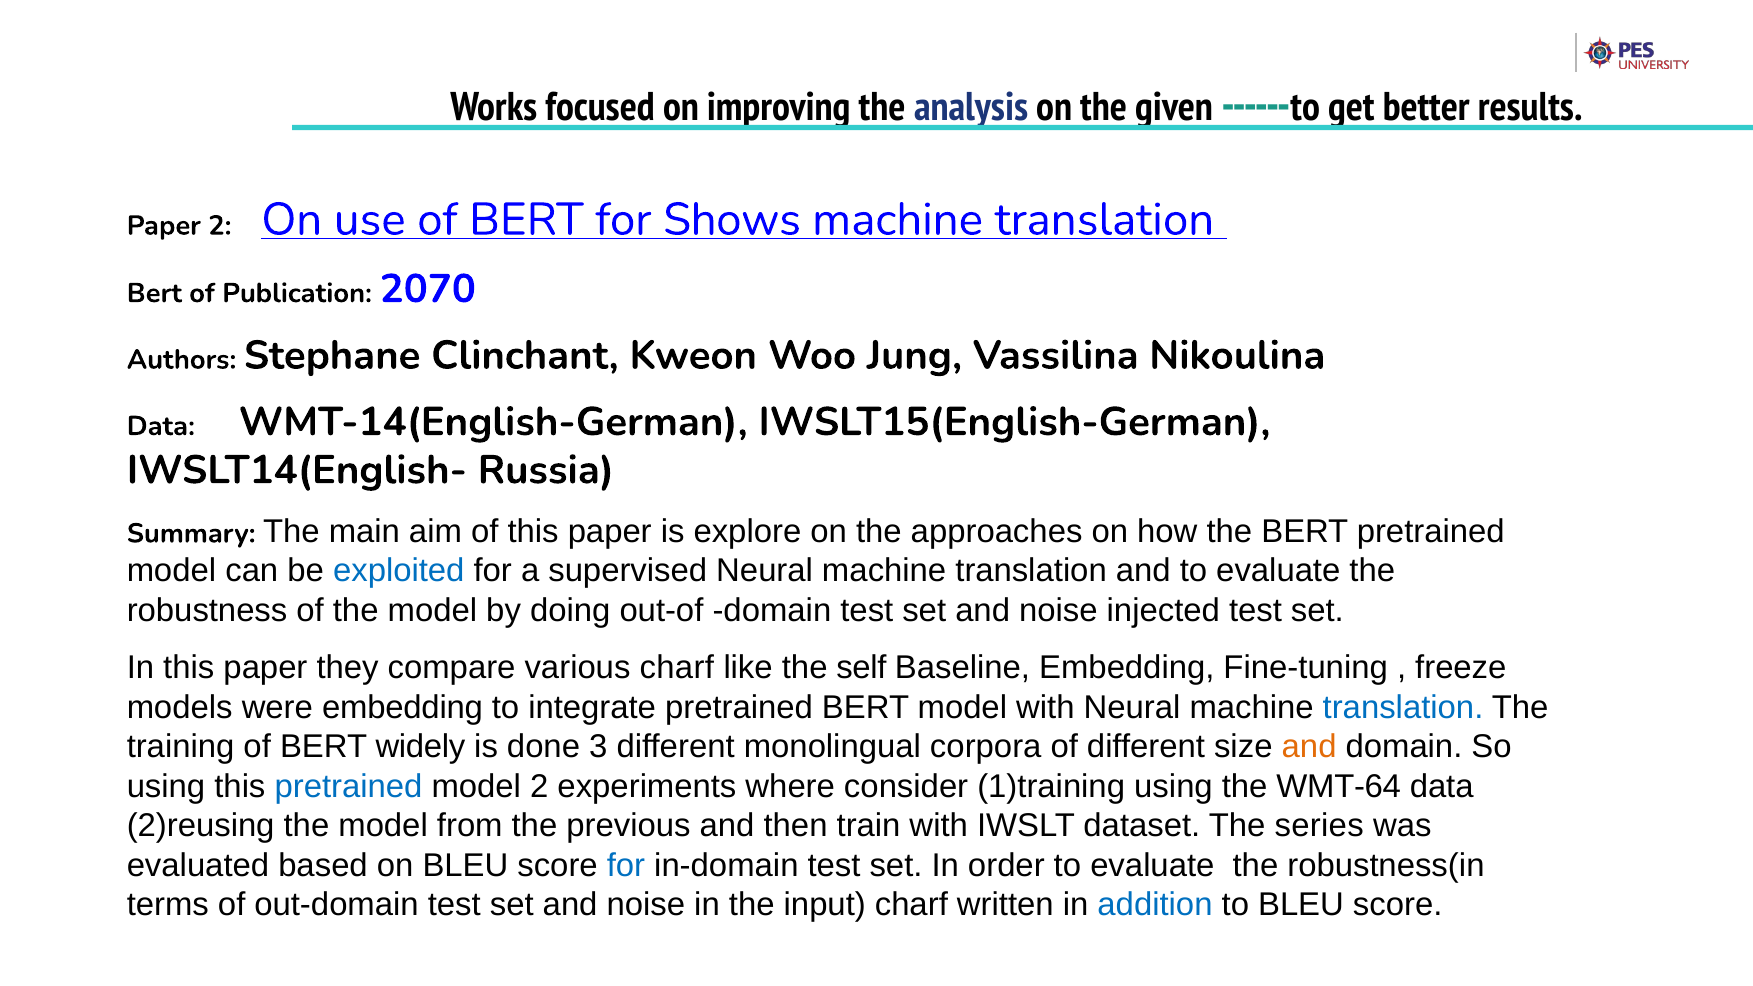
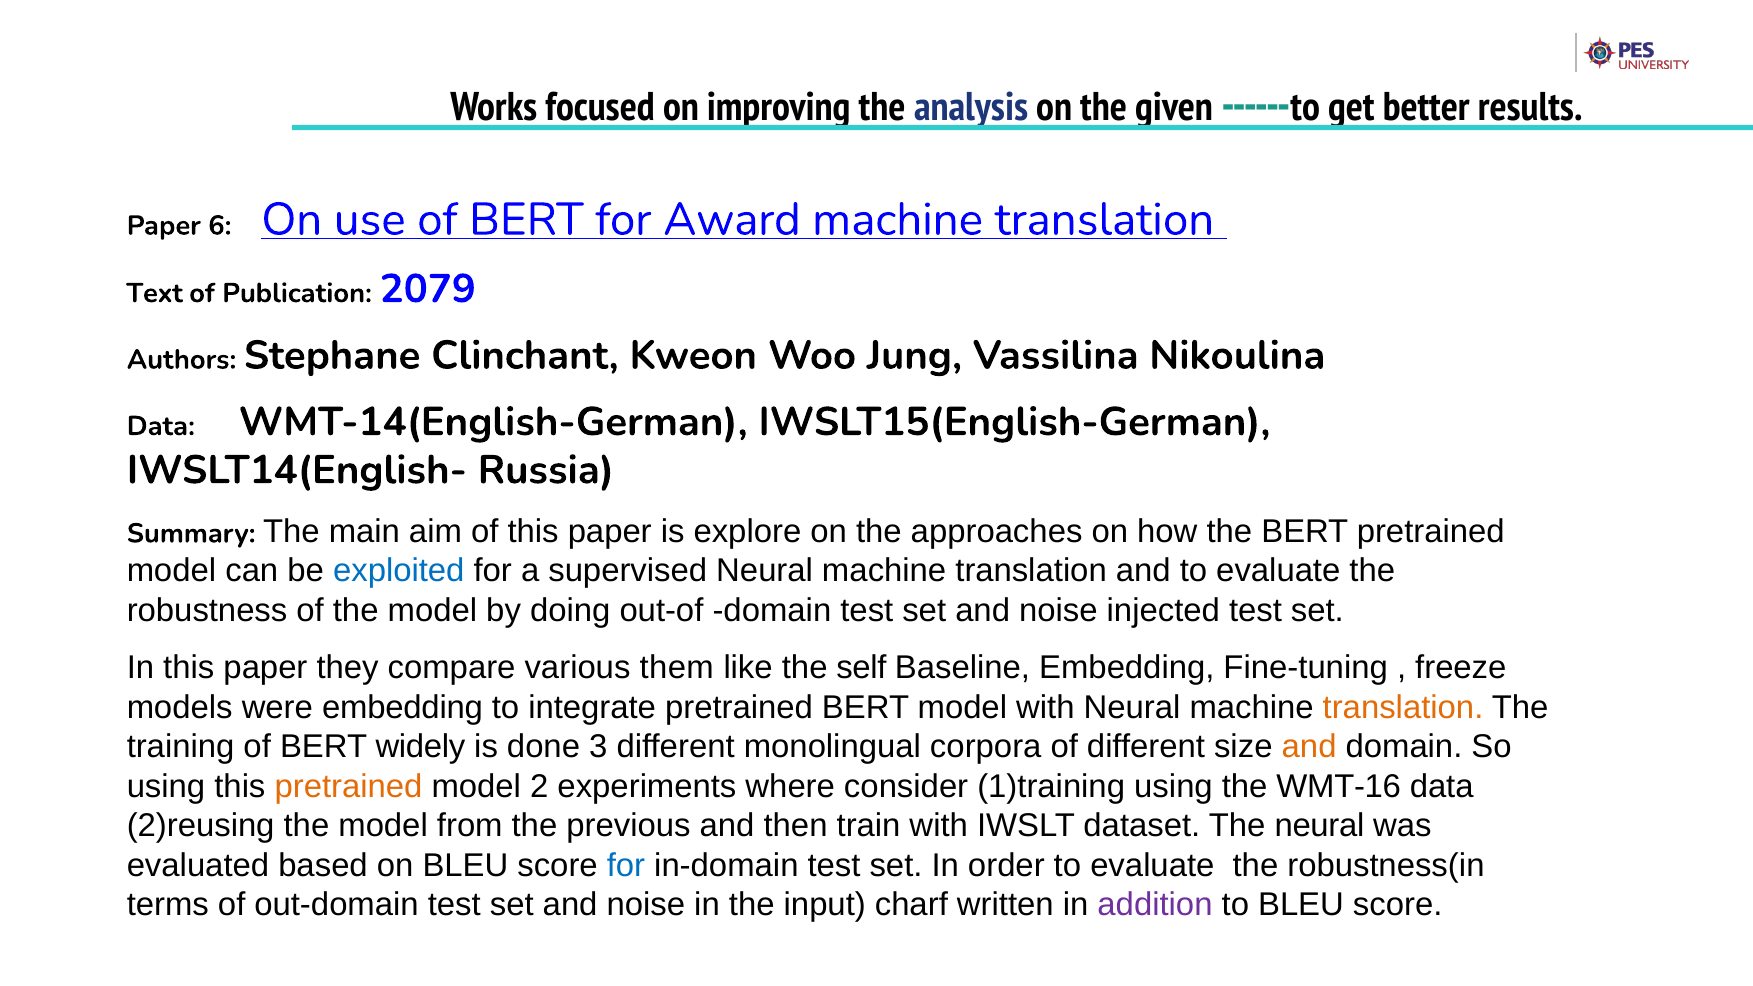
Paper 2: 2 -> 6
Shows: Shows -> Award
Bert at (154, 293): Bert -> Text
2070: 2070 -> 2079
various charf: charf -> them
translation at (1403, 708) colour: blue -> orange
pretrained at (348, 786) colour: blue -> orange
WMT-64: WMT-64 -> WMT-16
The series: series -> neural
addition colour: blue -> purple
